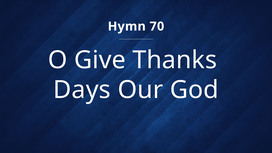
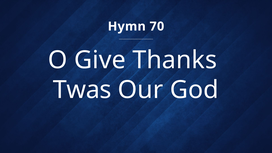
Days: Days -> Twas
